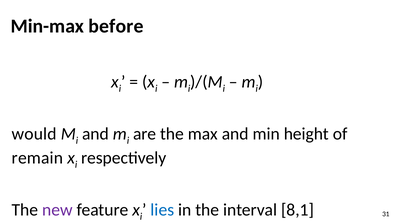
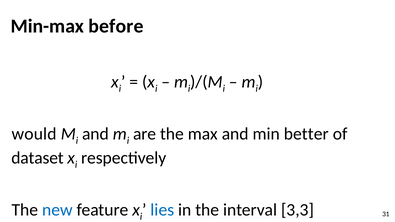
height: height -> better
remain: remain -> dataset
new colour: purple -> blue
8,1: 8,1 -> 3,3
